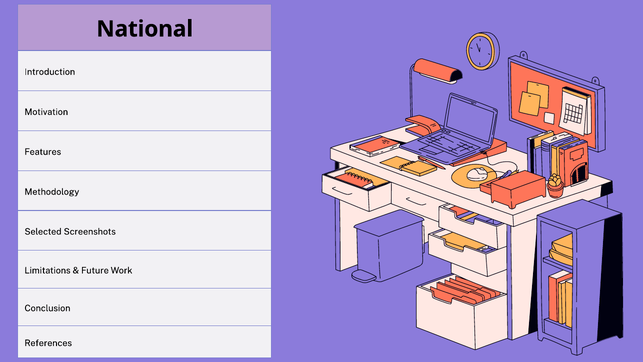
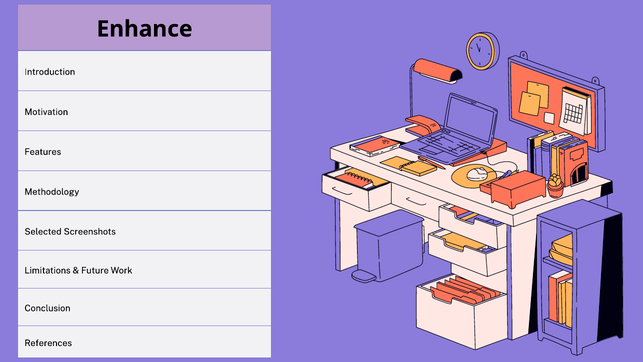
National: National -> Enhance
